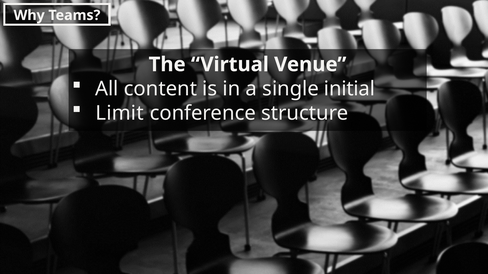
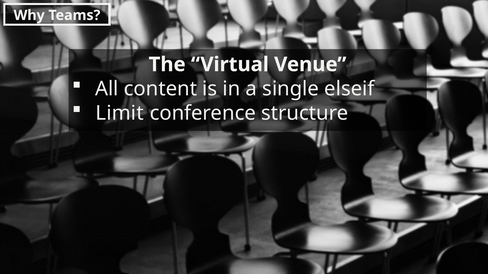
initial: initial -> elseif
